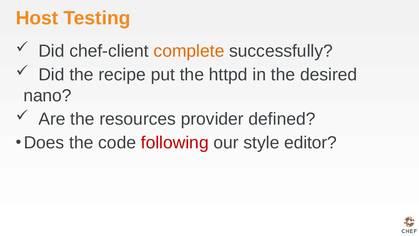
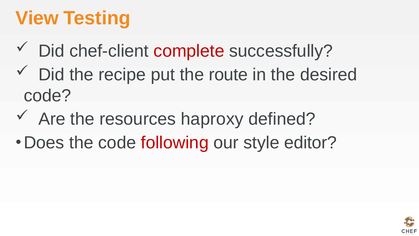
Host: Host -> View
complete colour: orange -> red
httpd: httpd -> route
nano at (47, 95): nano -> code
provider: provider -> haproxy
